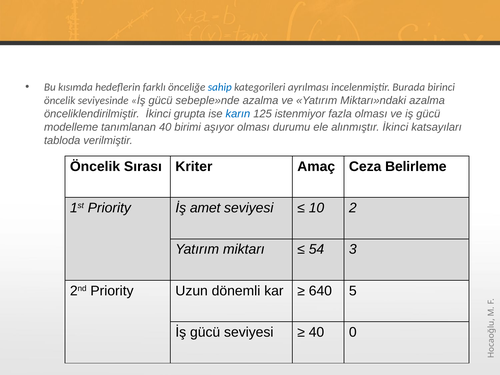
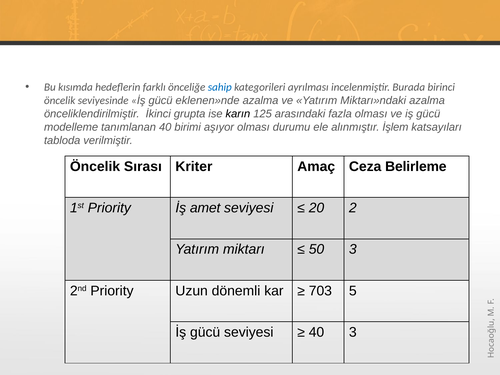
sebeple»nde: sebeple»nde -> eklenen»nde
karın colour: blue -> black
istenmiyor: istenmiyor -> arasındaki
alınmıştır İkinci: İkinci -> İşlem
10: 10 -> 20
54: 54 -> 50
640: 640 -> 703
40 0: 0 -> 3
